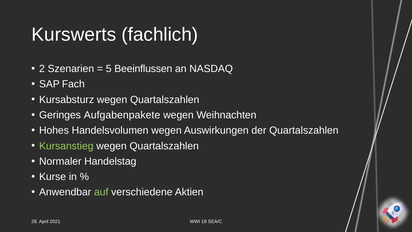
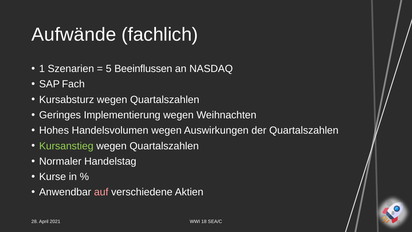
Kurswerts: Kurswerts -> Aufwände
2: 2 -> 1
Aufgabenpakete: Aufgabenpakete -> Implementierung
auf colour: light green -> pink
